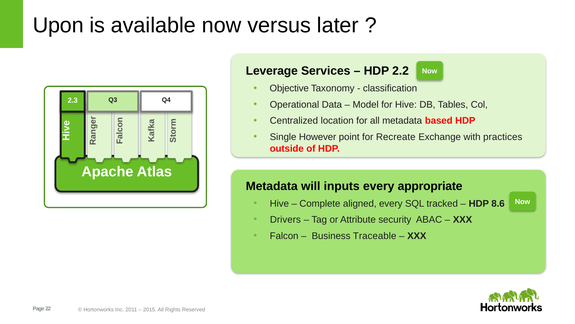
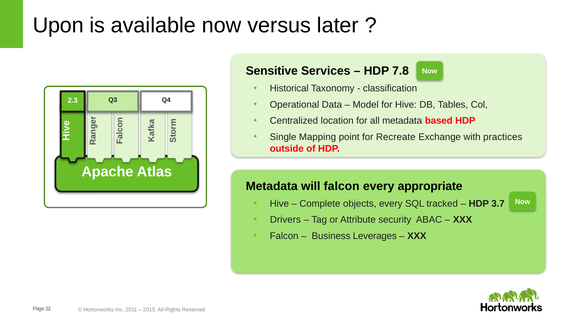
Leverage: Leverage -> Sensitive
2.2: 2.2 -> 7.8
Objective: Objective -> Historical
However: However -> Mapping
will inputs: inputs -> falcon
aligned: aligned -> objects
8.6: 8.6 -> 3.7
Traceable: Traceable -> Leverages
